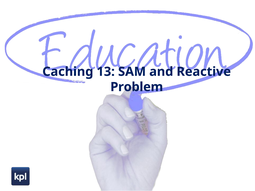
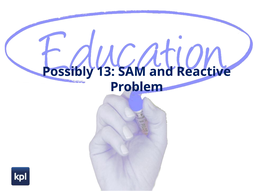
Caching: Caching -> Possibly
